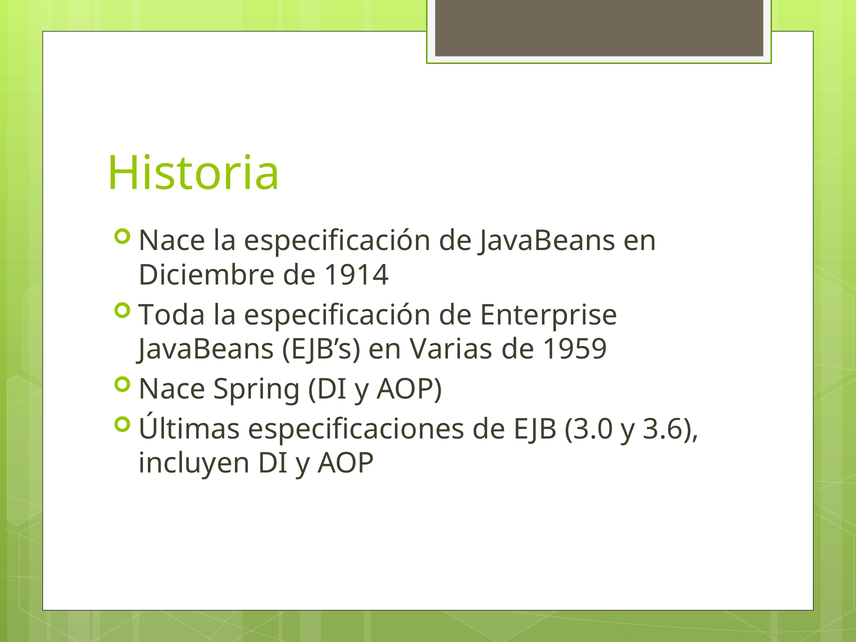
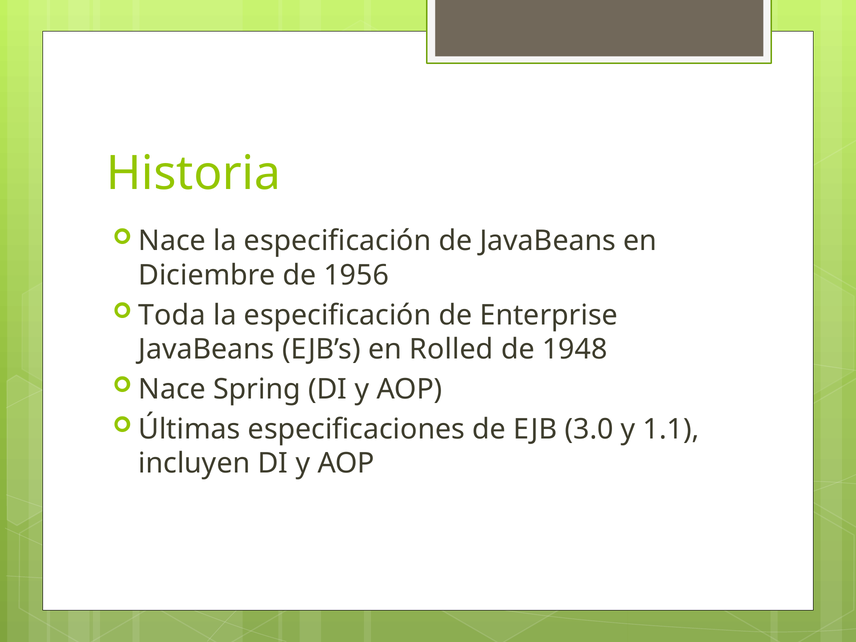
1914: 1914 -> 1956
Varias: Varias -> Rolled
1959: 1959 -> 1948
3.6: 3.6 -> 1.1
